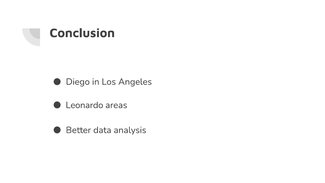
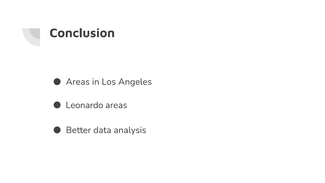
Diego at (78, 82): Diego -> Areas
